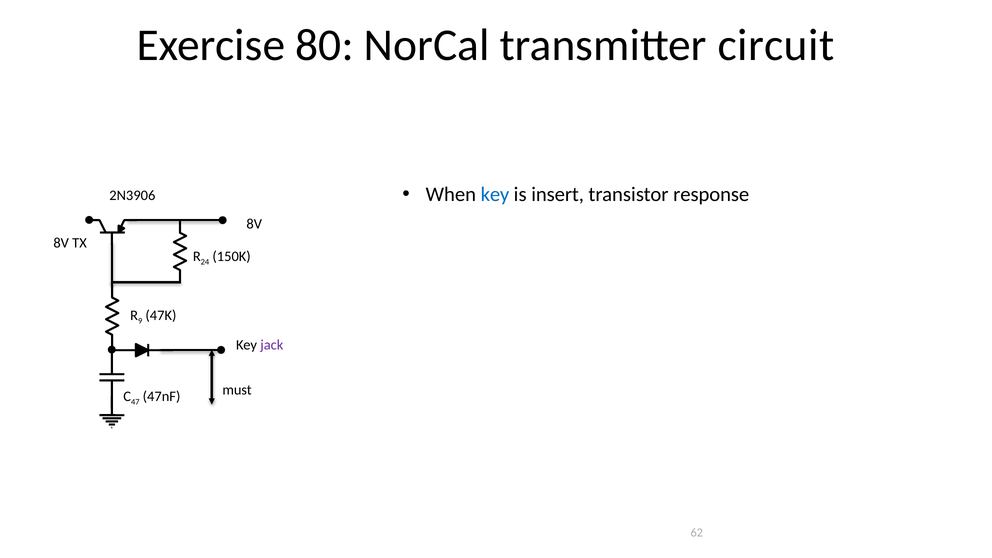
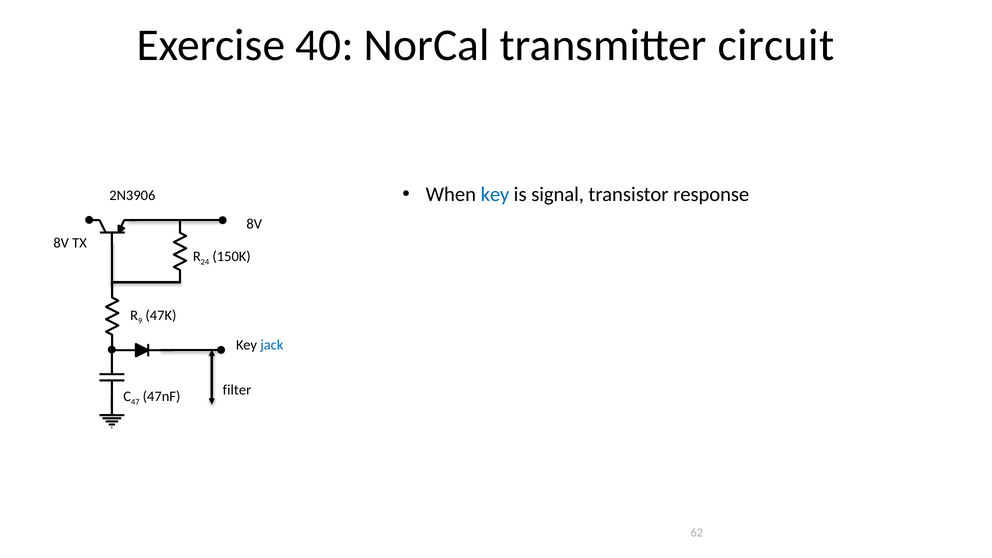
80: 80 -> 40
insert: insert -> signal
jack colour: purple -> blue
must: must -> filter
